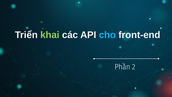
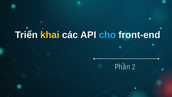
khai colour: light green -> yellow
